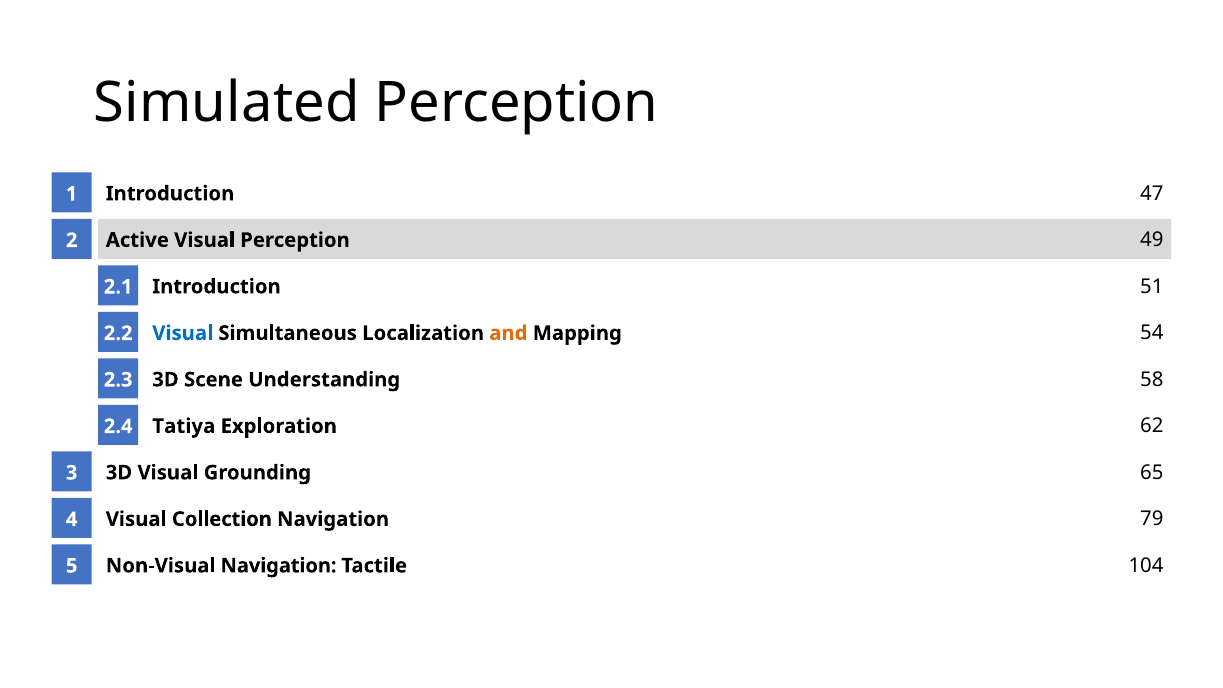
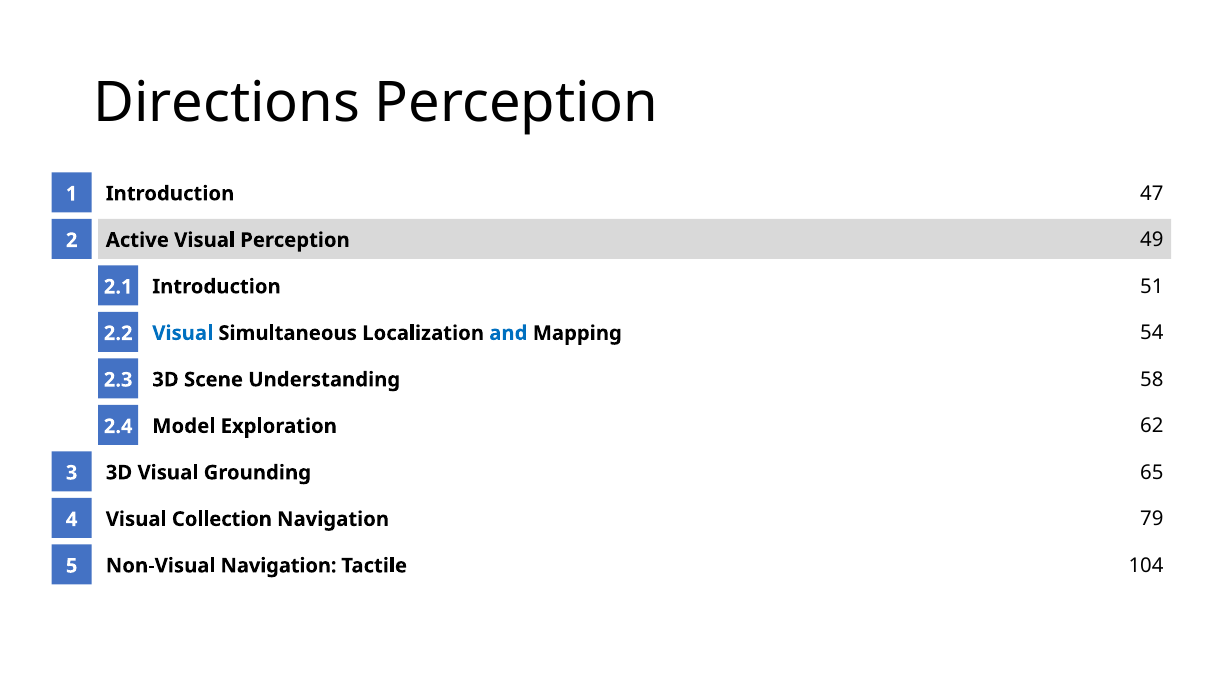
Simulated: Simulated -> Directions
and colour: orange -> blue
Tatiya: Tatiya -> Model
